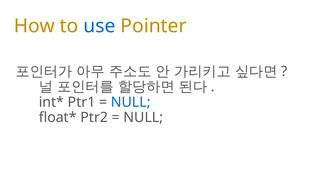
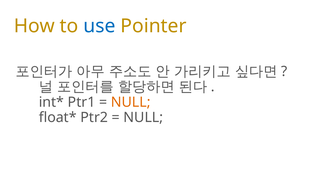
NULL at (131, 102) colour: blue -> orange
